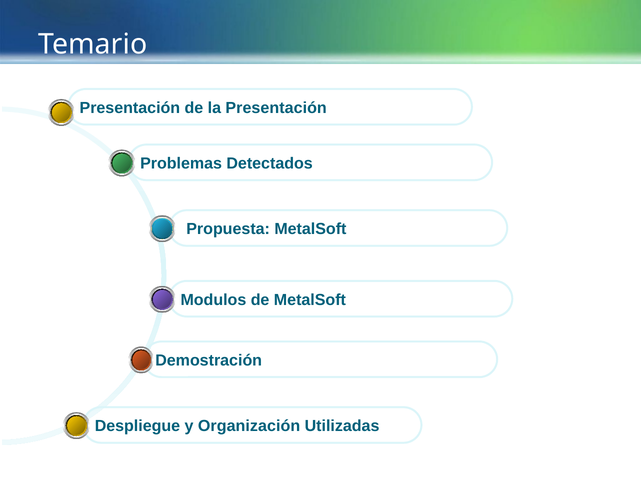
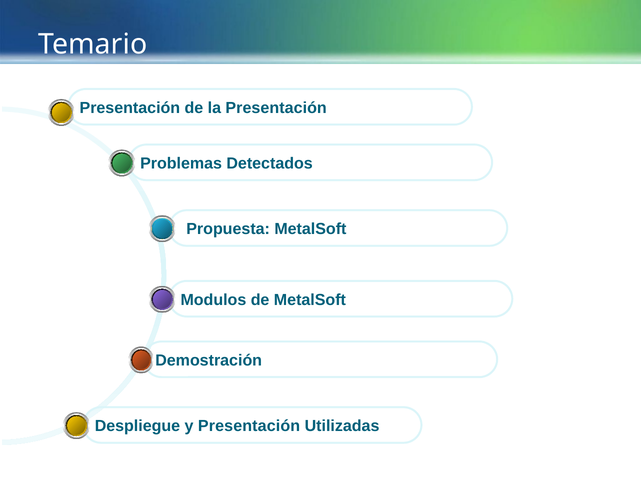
y Organización: Organización -> Presentación
